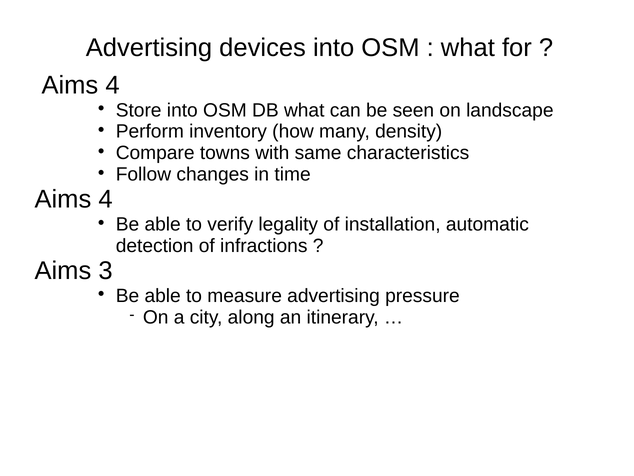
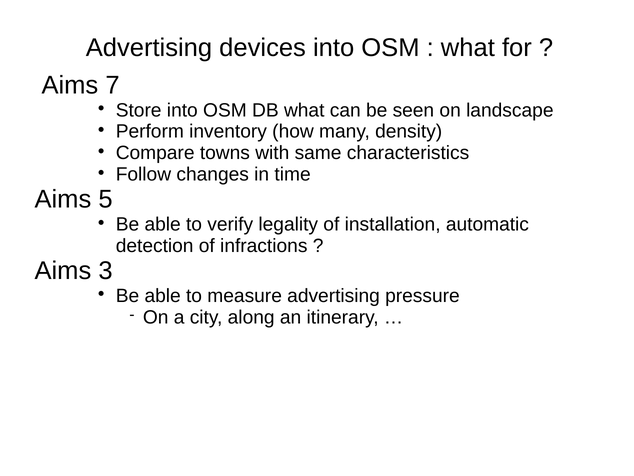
4 at (112, 85): 4 -> 7
4 at (106, 199): 4 -> 5
